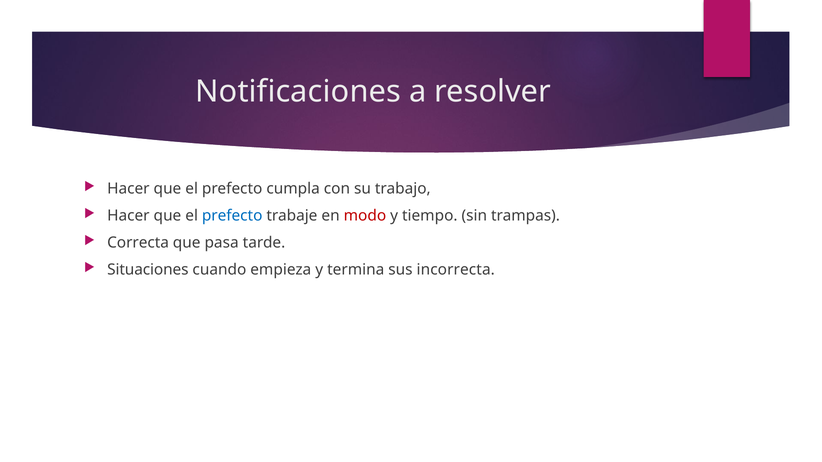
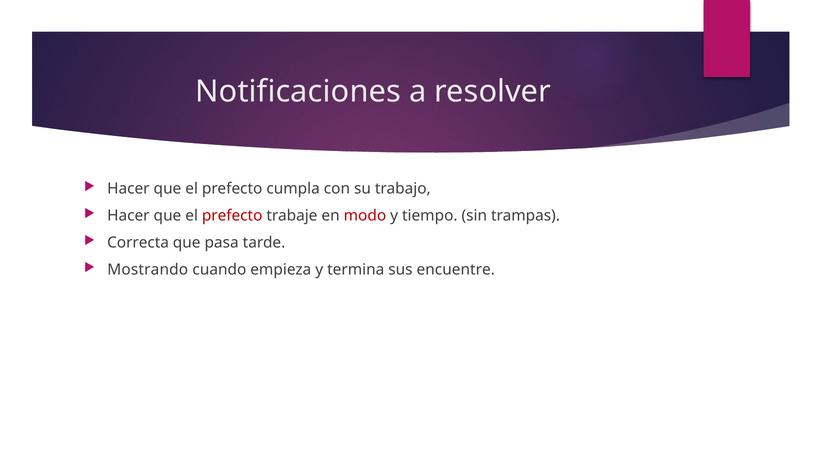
prefecto at (232, 216) colour: blue -> red
Situaciones: Situaciones -> Mostrando
incorrecta: incorrecta -> encuentre
